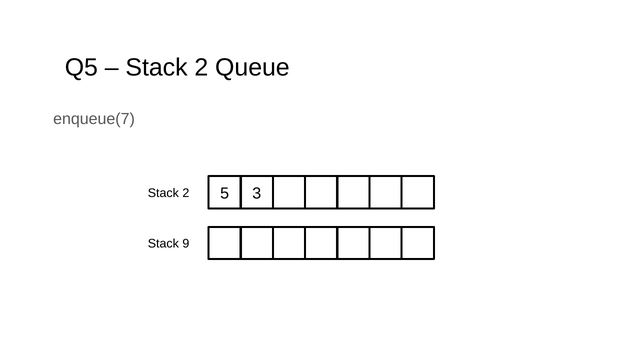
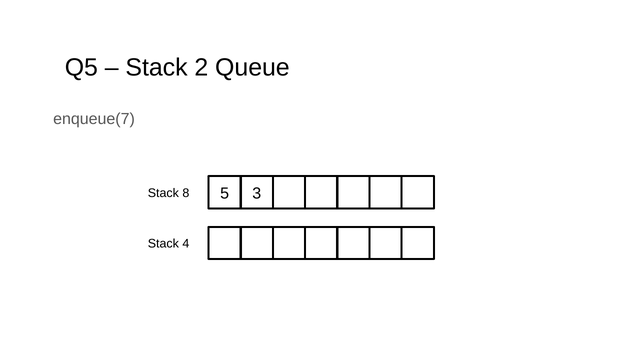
2 at (186, 193): 2 -> 8
9: 9 -> 4
